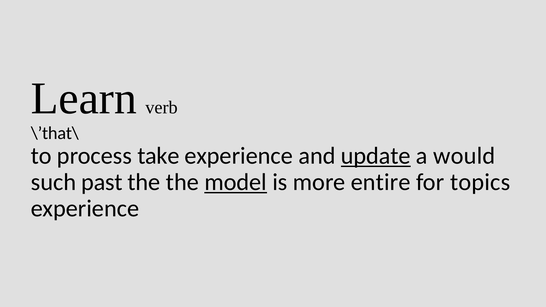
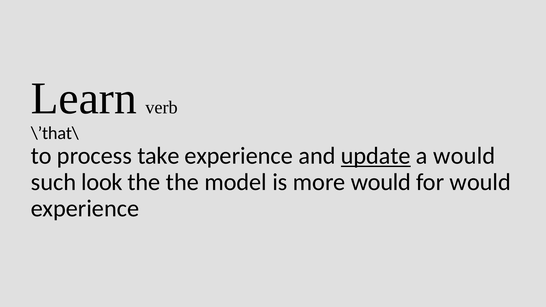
past: past -> look
model underline: present -> none
more entire: entire -> would
for topics: topics -> would
